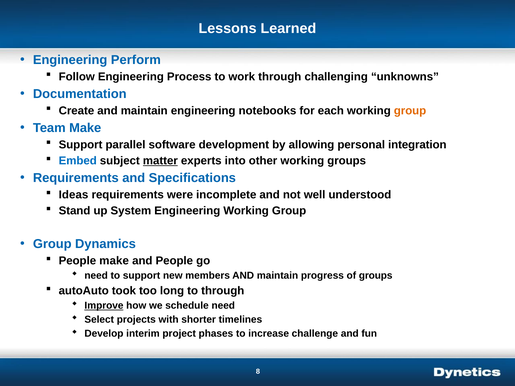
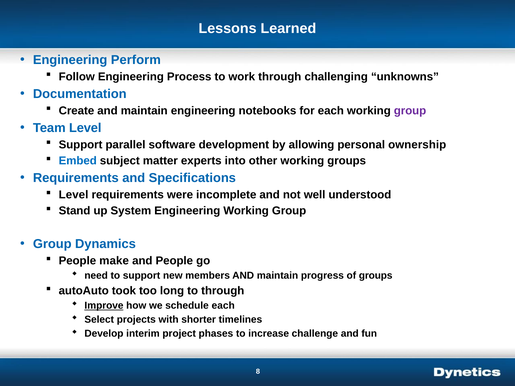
group at (410, 111) colour: orange -> purple
Team Make: Make -> Level
integration: integration -> ownership
matter underline: present -> none
Ideas at (74, 195): Ideas -> Level
schedule need: need -> each
